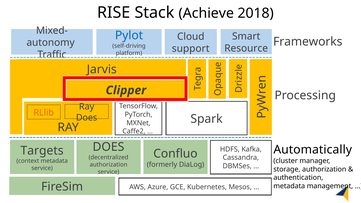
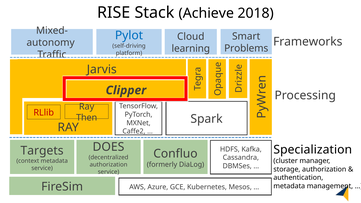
Resource: Resource -> Problems
support: support -> learning
RLlib colour: orange -> red
Does at (87, 118): Does -> Then
Automatically: Automatically -> Specialization
